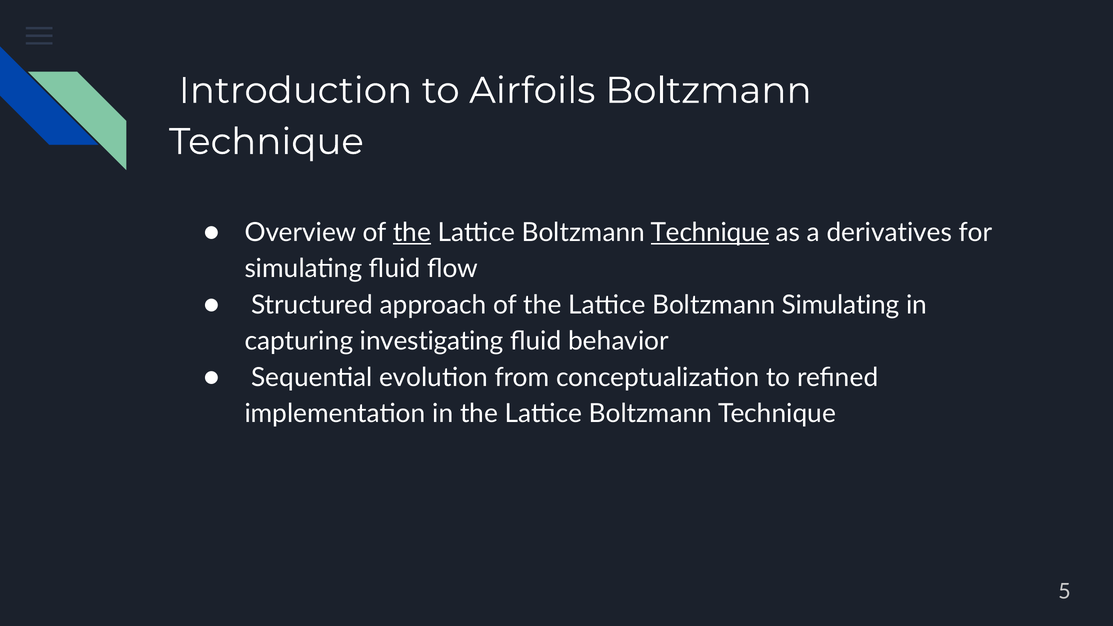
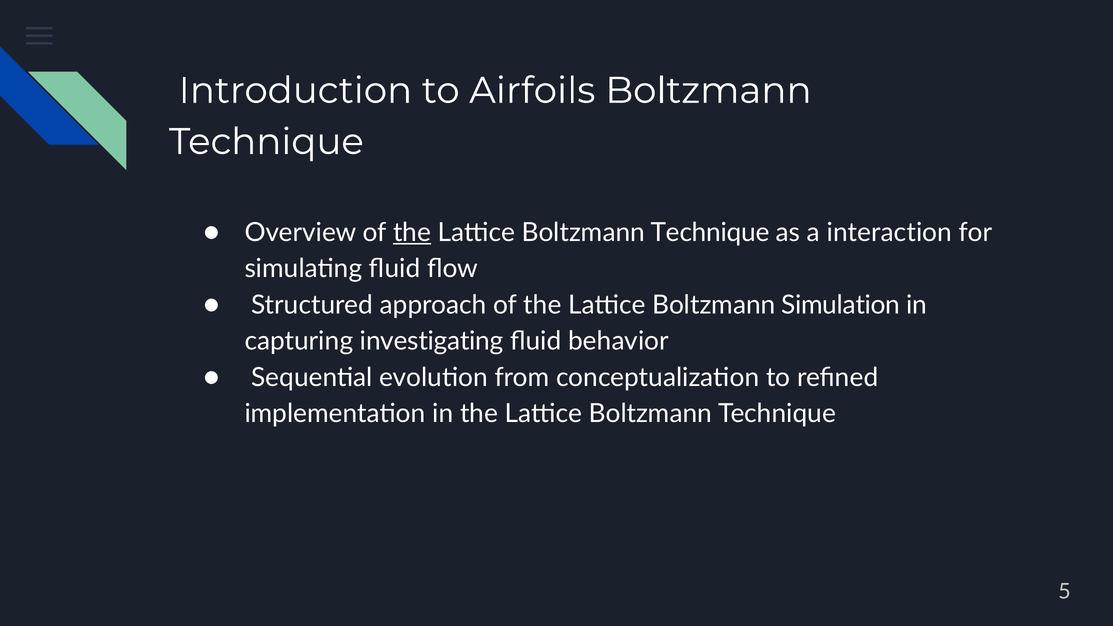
Technique at (710, 233) underline: present -> none
derivatives: derivatives -> interaction
Boltzmann Simulating: Simulating -> Simulation
